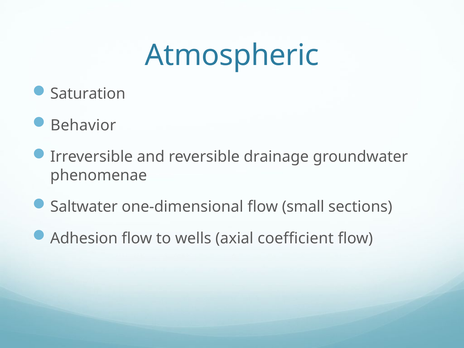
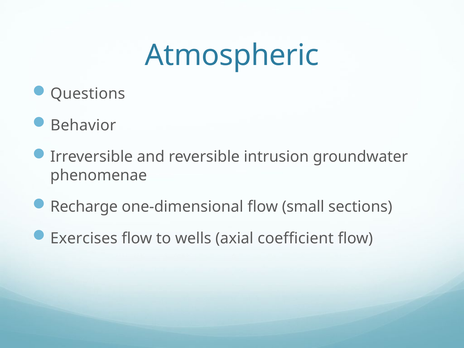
Saturation: Saturation -> Questions
drainage: drainage -> intrusion
Saltwater: Saltwater -> Recharge
Adhesion: Adhesion -> Exercises
